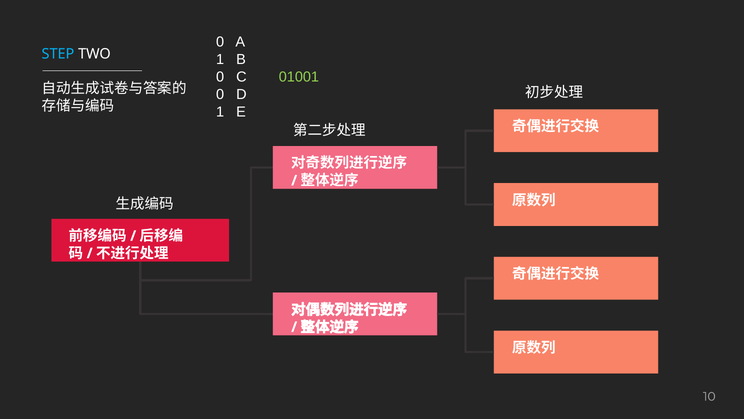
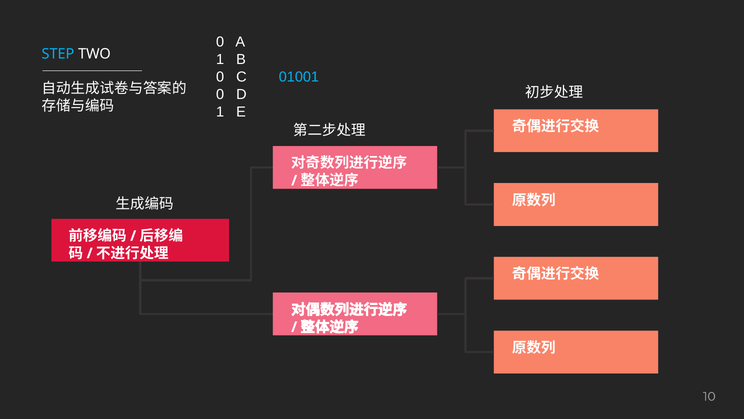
01001 colour: light green -> light blue
